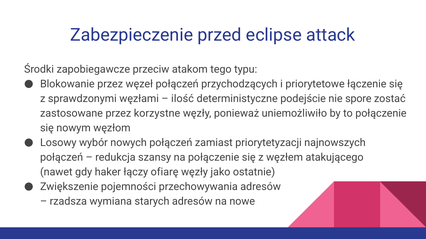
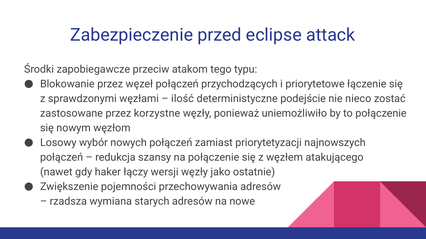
spore: spore -> nieco
ofiarę: ofiarę -> wersji
